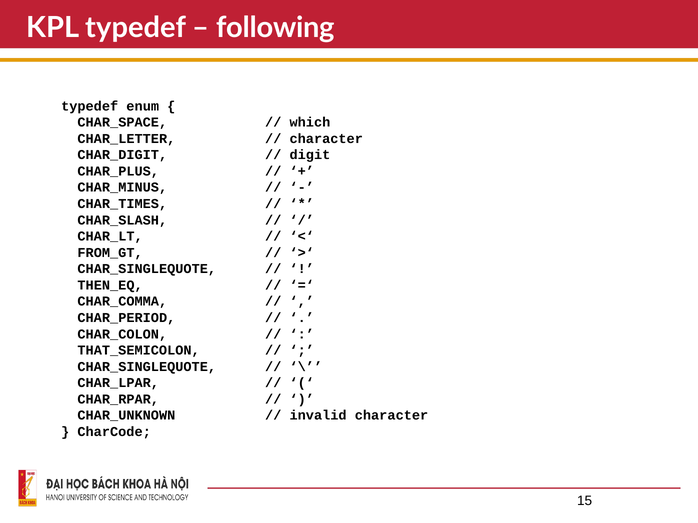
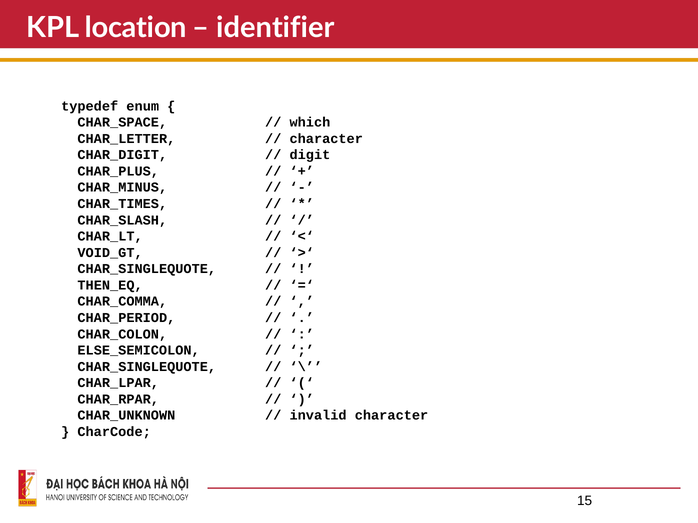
KPL typedef: typedef -> location
following: following -> identifier
FROM_GT: FROM_GT -> VOID_GT
THAT_SEMICOLON: THAT_SEMICOLON -> ELSE_SEMICOLON
